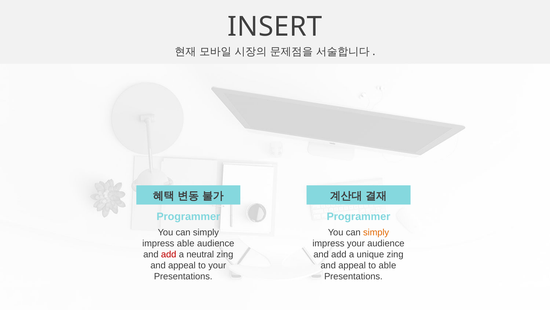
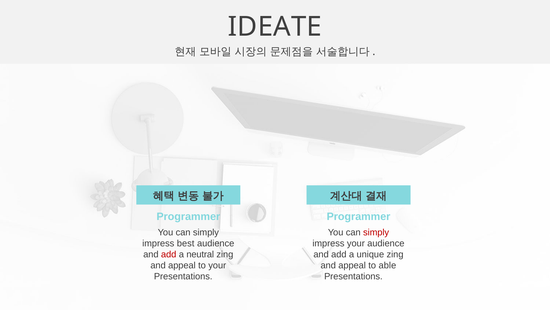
INSERT: INSERT -> IDEATE
simply at (376, 232) colour: orange -> red
impress able: able -> best
